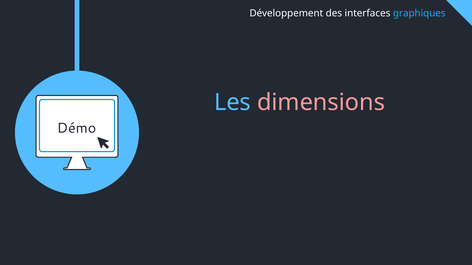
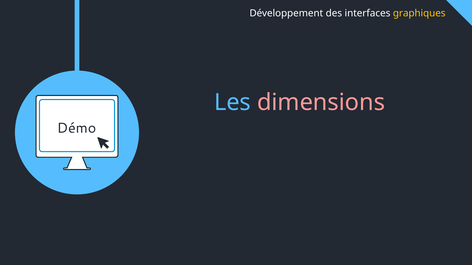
graphiques colour: light blue -> yellow
